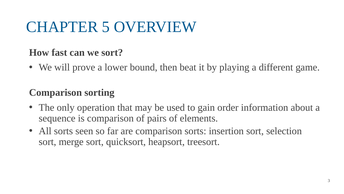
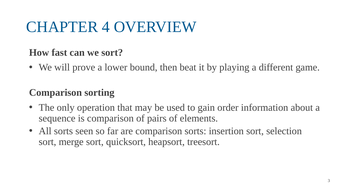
5: 5 -> 4
